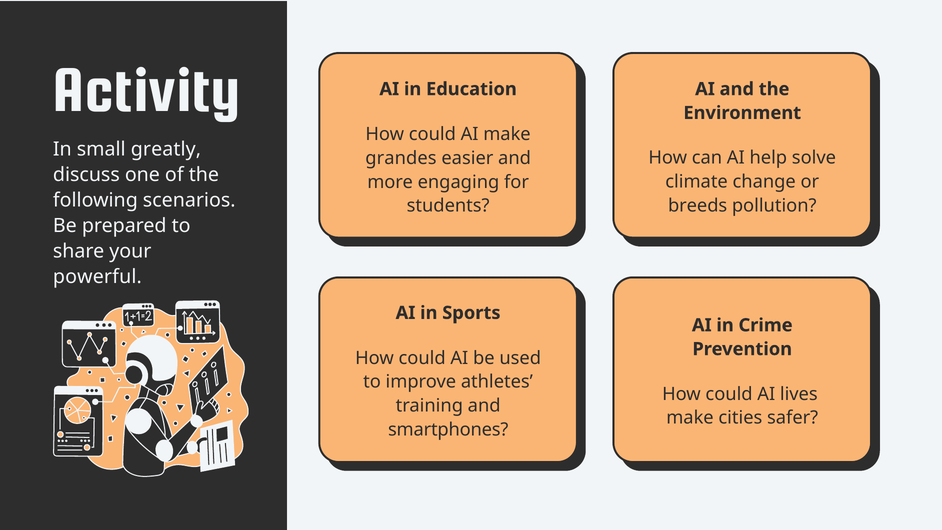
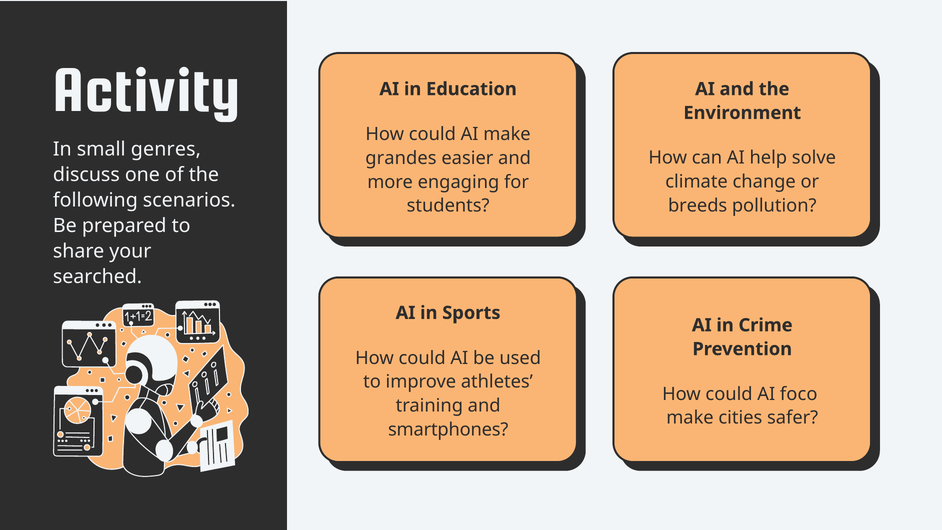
greatly: greatly -> genres
powerful: powerful -> searched
lives: lives -> foco
